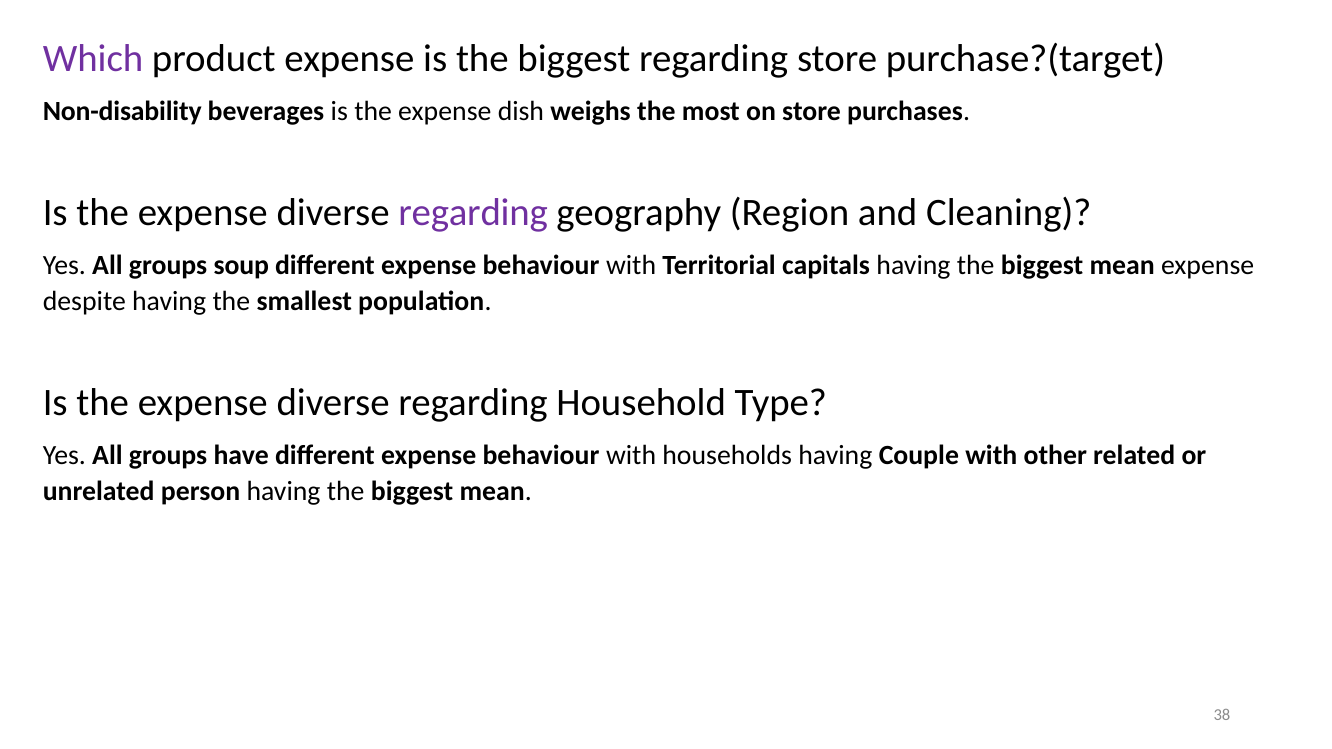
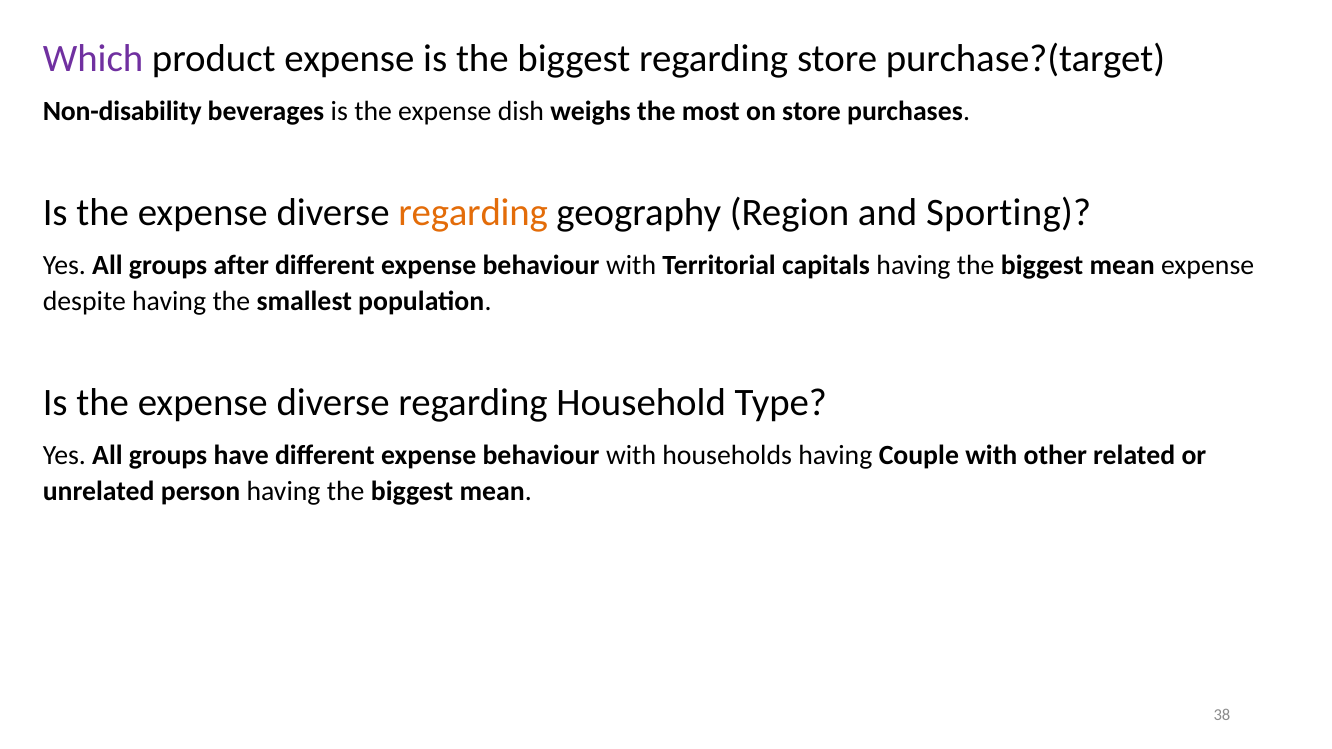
regarding at (473, 213) colour: purple -> orange
Cleaning: Cleaning -> Sporting
soup: soup -> after
